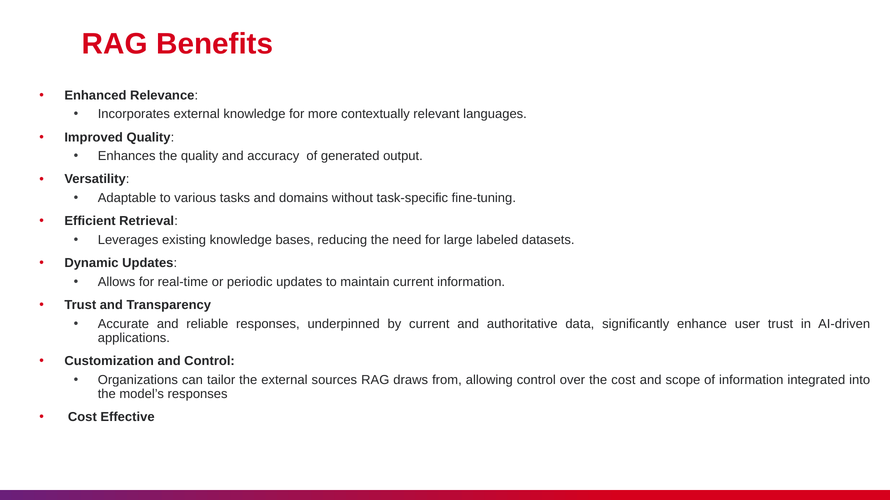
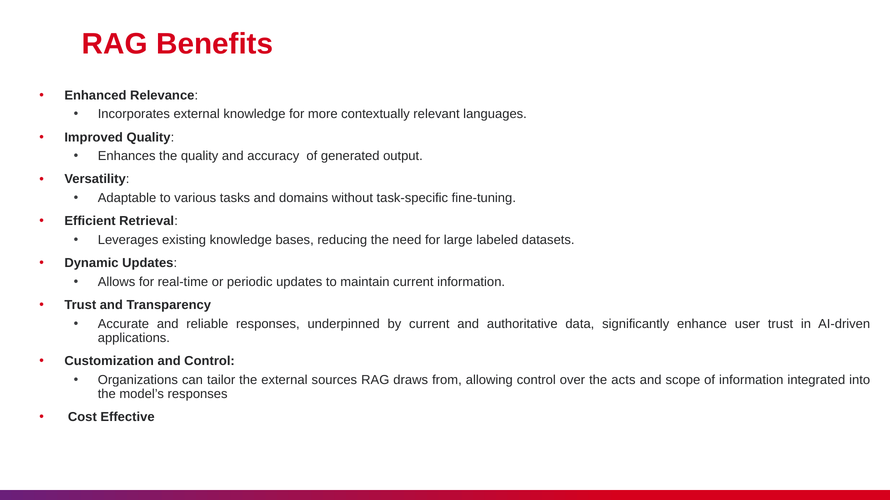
the cost: cost -> acts
